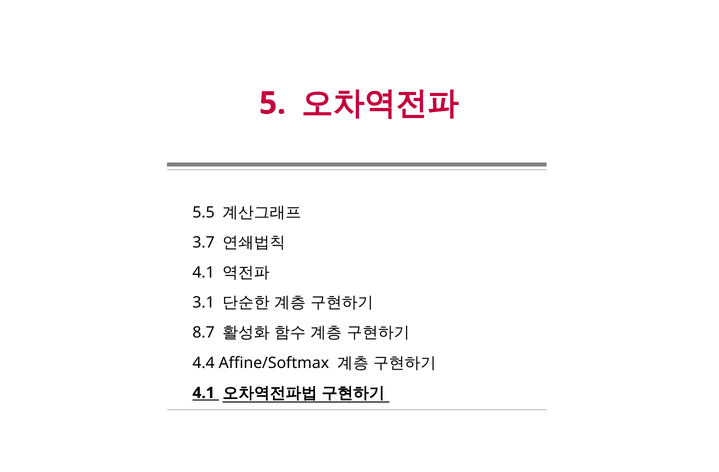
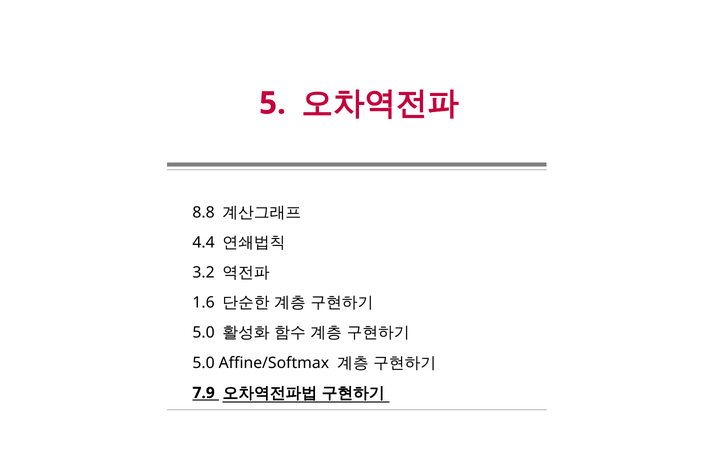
5.5: 5.5 -> 8.8
3.7: 3.7 -> 4.4
4.1 at (204, 273): 4.1 -> 3.2
3.1: 3.1 -> 1.6
8.7 at (204, 333): 8.7 -> 5.0
4.4 at (204, 363): 4.4 -> 5.0
4.1 at (204, 393): 4.1 -> 7.9
